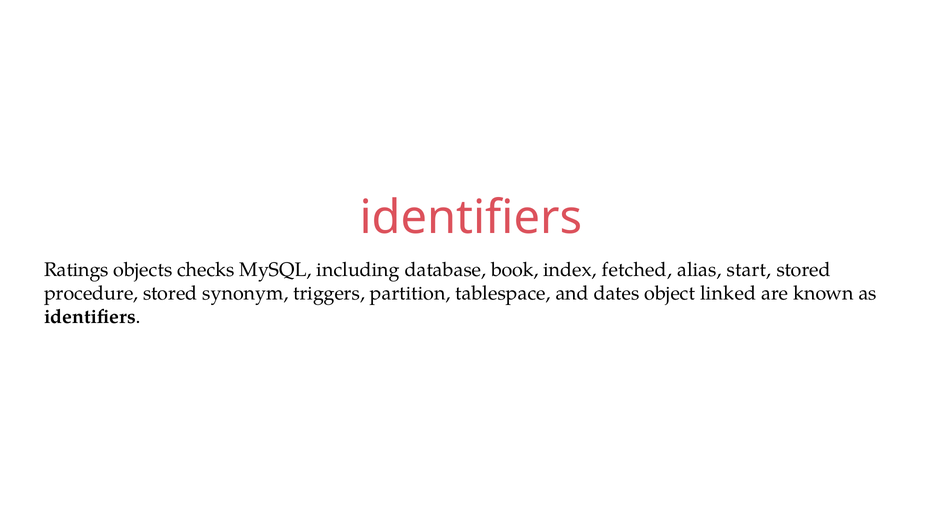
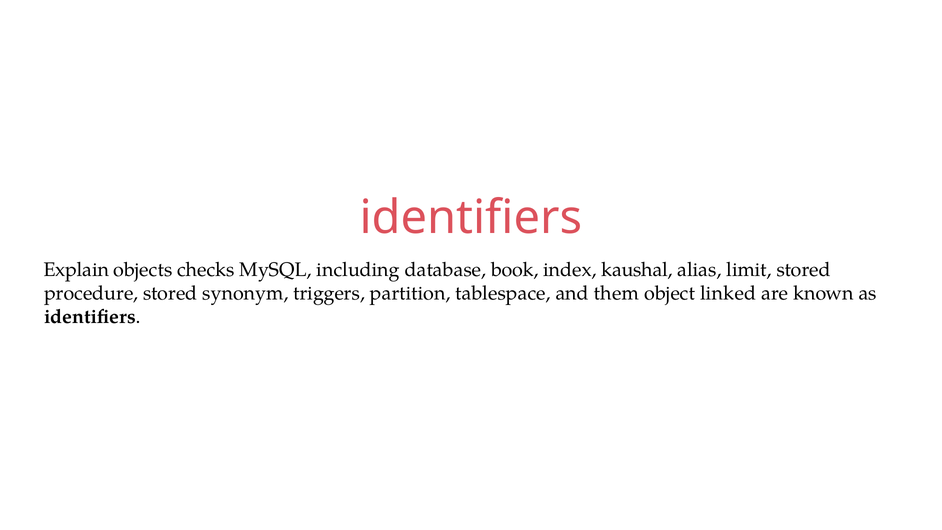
Ratings: Ratings -> Explain
fetched: fetched -> kaushal
start: start -> limit
dates: dates -> them
